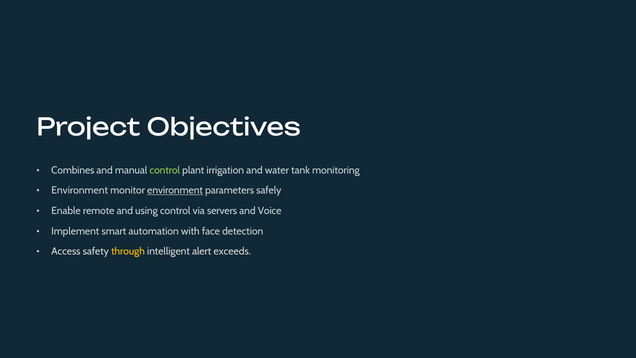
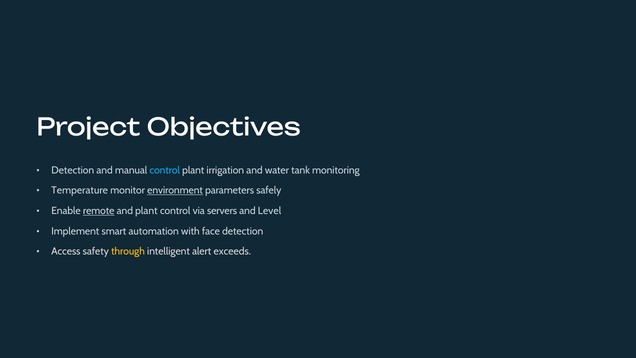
Combines at (73, 170): Combines -> Detection
control at (165, 170) colour: light green -> light blue
Environment at (80, 190): Environment -> Temperature
remote underline: none -> present
and using: using -> plant
Voice: Voice -> Level
